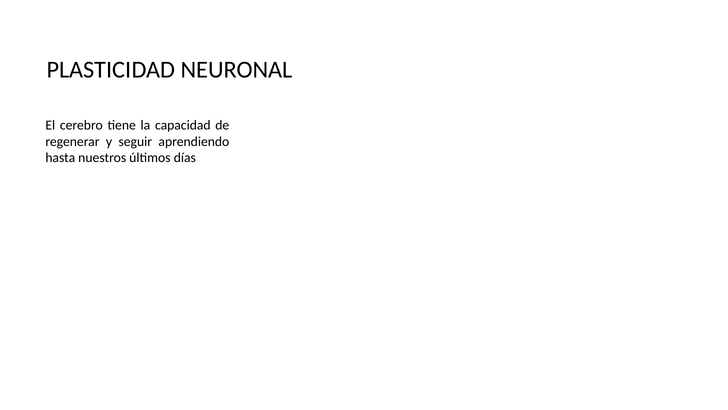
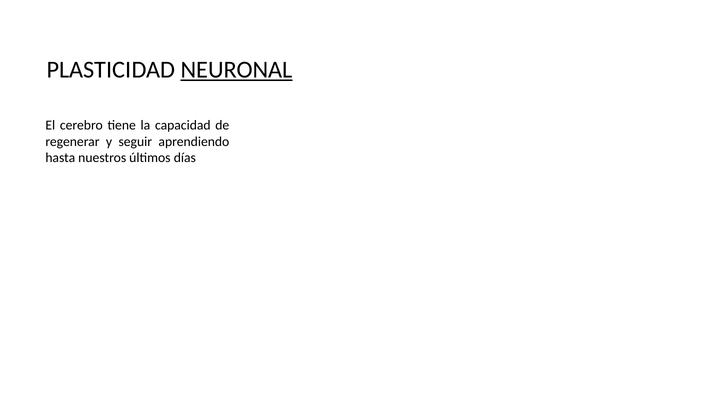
NEURONAL underline: none -> present
